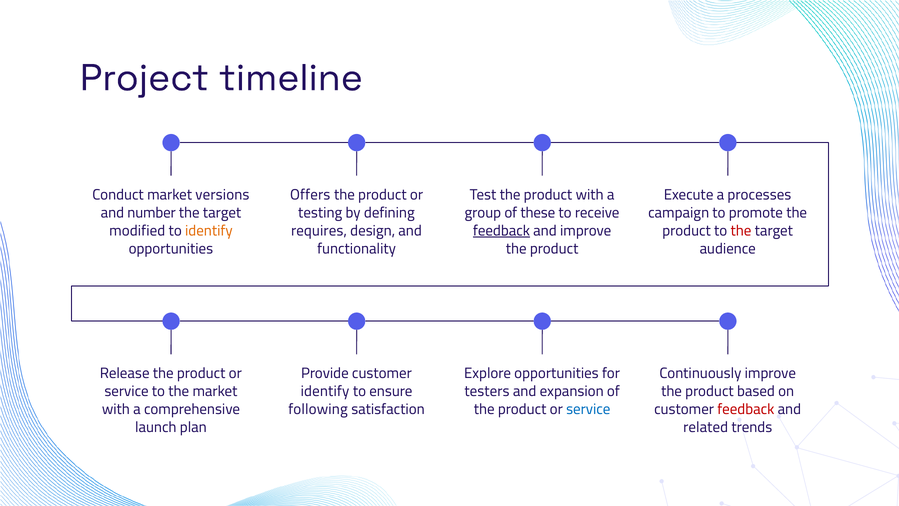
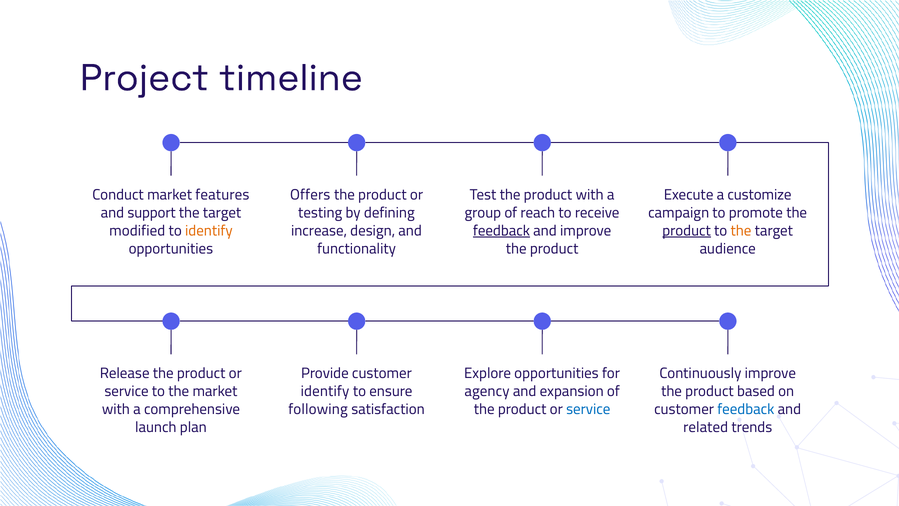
versions: versions -> features
processes: processes -> customize
number: number -> support
these: these -> reach
requires: requires -> increase
product at (687, 231) underline: none -> present
the at (741, 231) colour: red -> orange
testers: testers -> agency
feedback at (746, 409) colour: red -> blue
